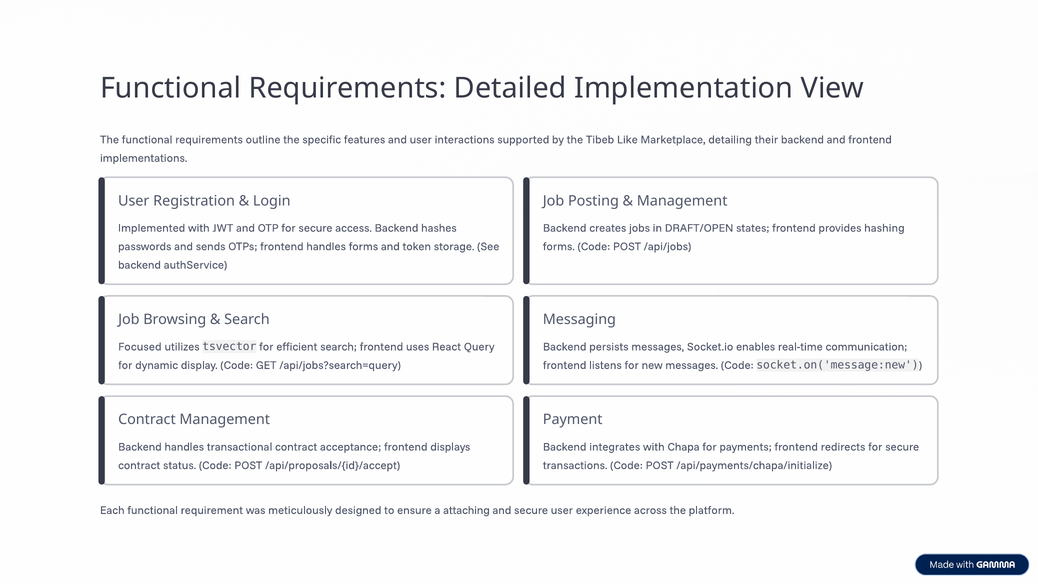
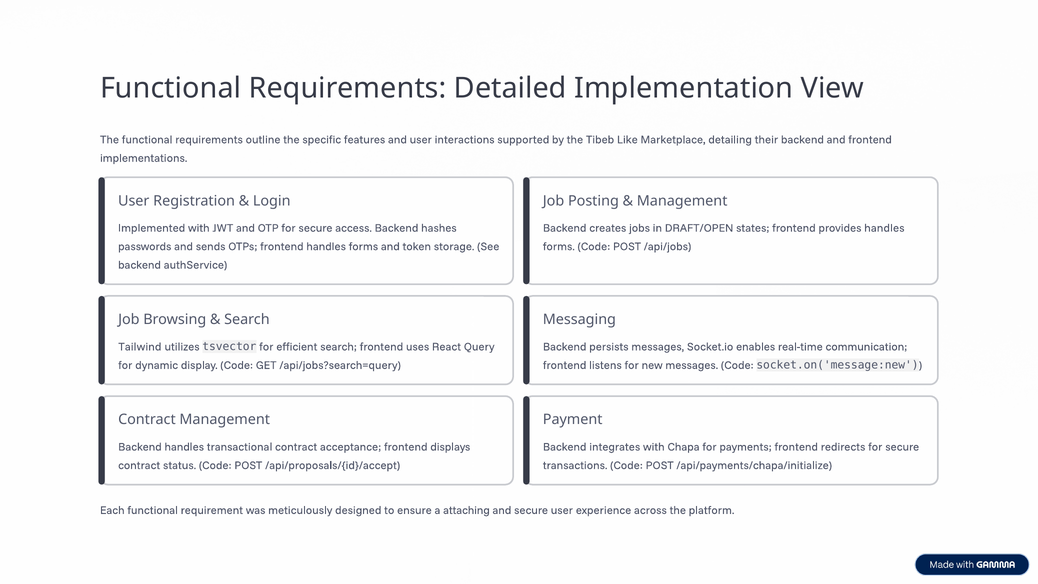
provides hashing: hashing -> handles
Focused: Focused -> Tailwind
